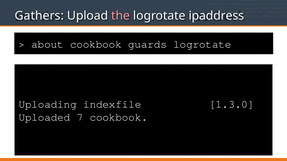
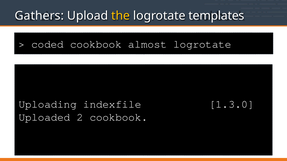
the colour: pink -> yellow
ipaddress: ipaddress -> templates
about: about -> coded
guards: guards -> almost
7: 7 -> 2
